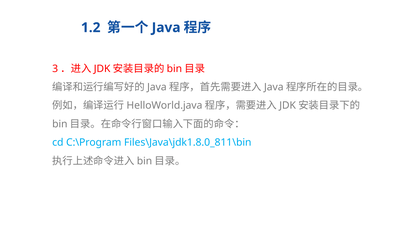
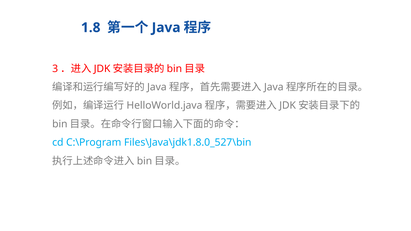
1.2: 1.2 -> 1.8
Files\Java\jdk1.8.0_811\bin: Files\Java\jdk1.8.0_811\bin -> Files\Java\jdk1.8.0_527\bin
